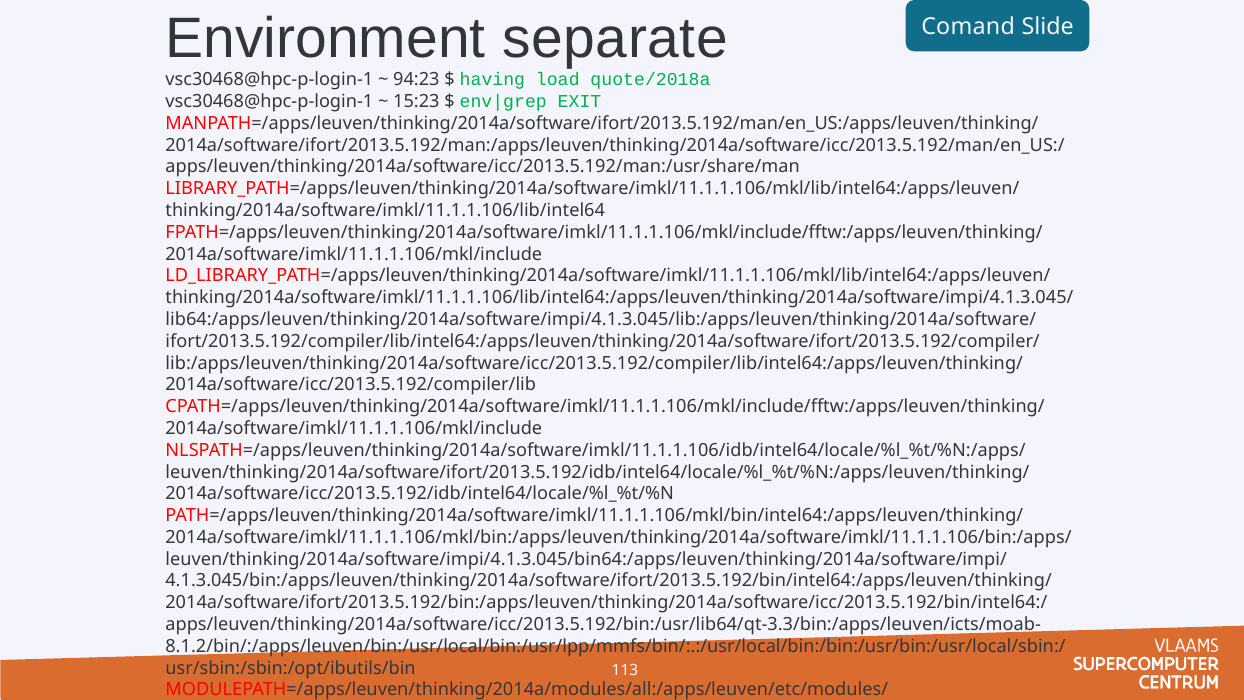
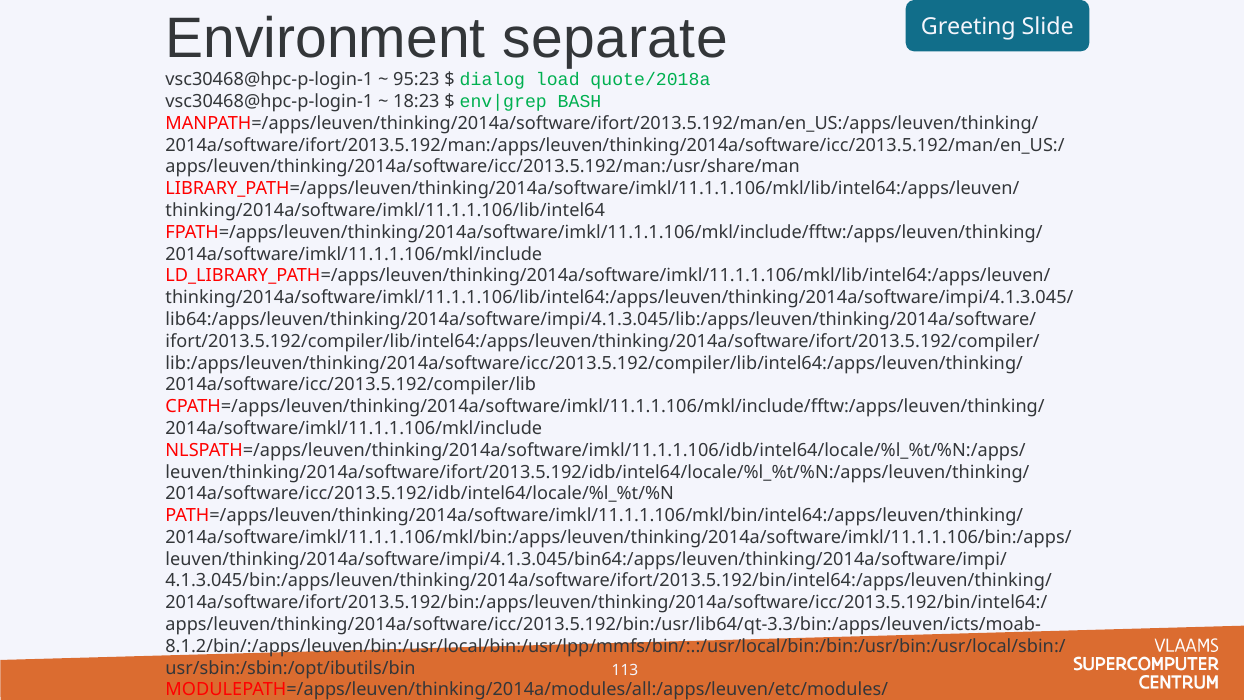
Comand: Comand -> Greeting
94:23: 94:23 -> 95:23
having: having -> dialog
15:23: 15:23 -> 18:23
EXIT: EXIT -> BASH
